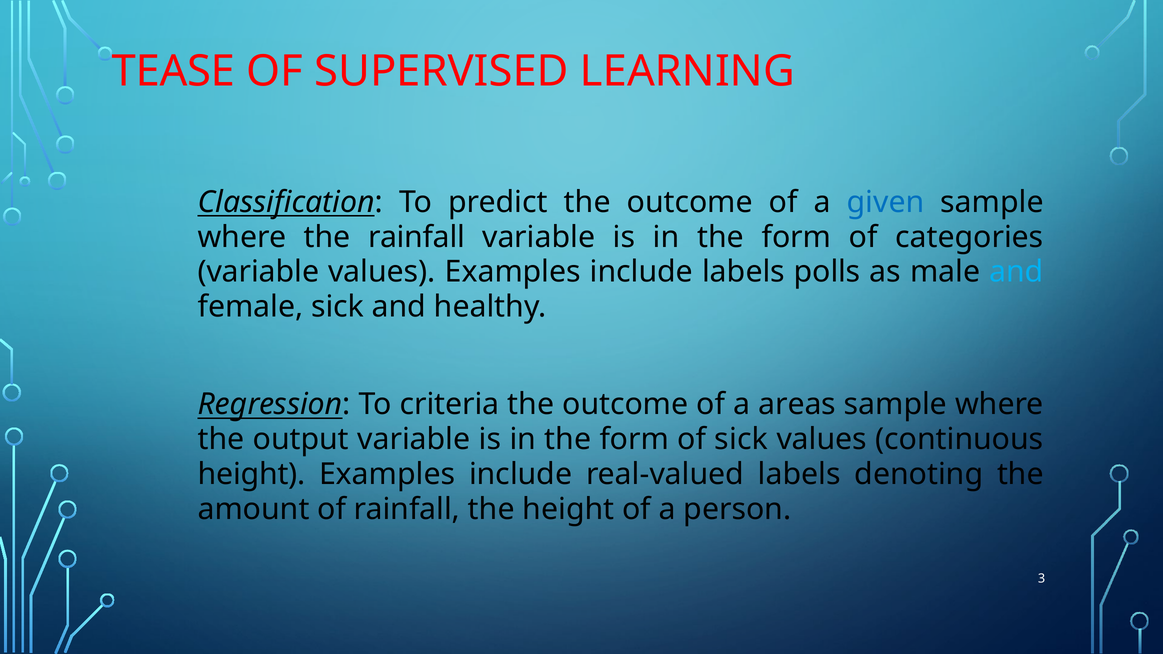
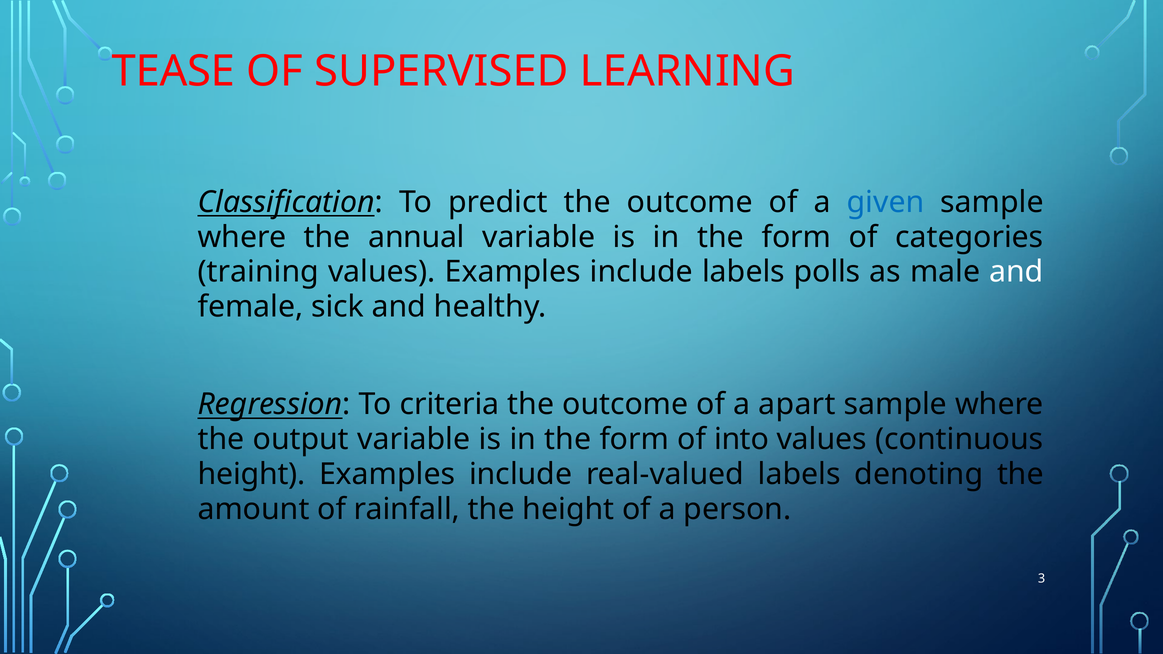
the rainfall: rainfall -> annual
variable at (258, 272): variable -> training
and at (1016, 272) colour: light blue -> white
areas: areas -> apart
of sick: sick -> into
